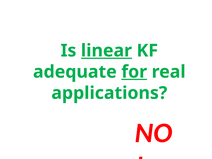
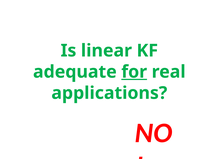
linear underline: present -> none
